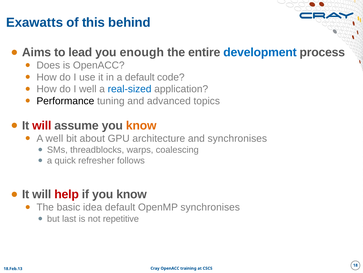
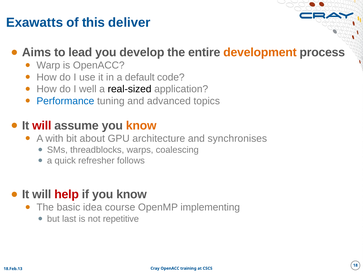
behind: behind -> deliver
enough: enough -> develop
development colour: blue -> orange
Does: Does -> Warp
real-sized colour: blue -> black
Performance colour: black -> blue
A well: well -> with
idea default: default -> course
OpenMP synchronises: synchronises -> implementing
